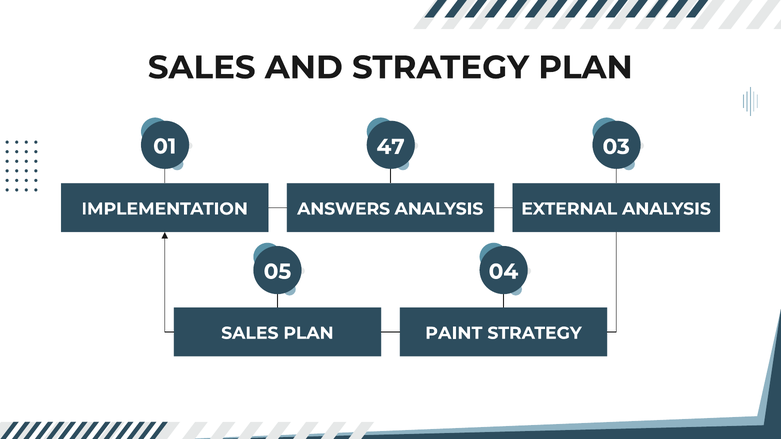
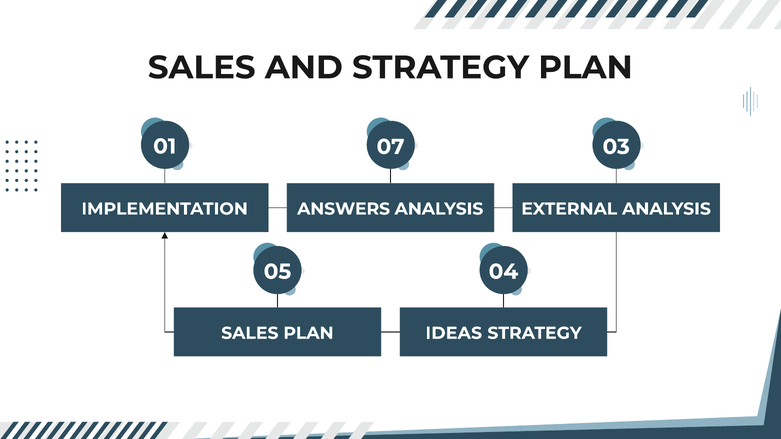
47: 47 -> 07
PAINT: PAINT -> IDEAS
